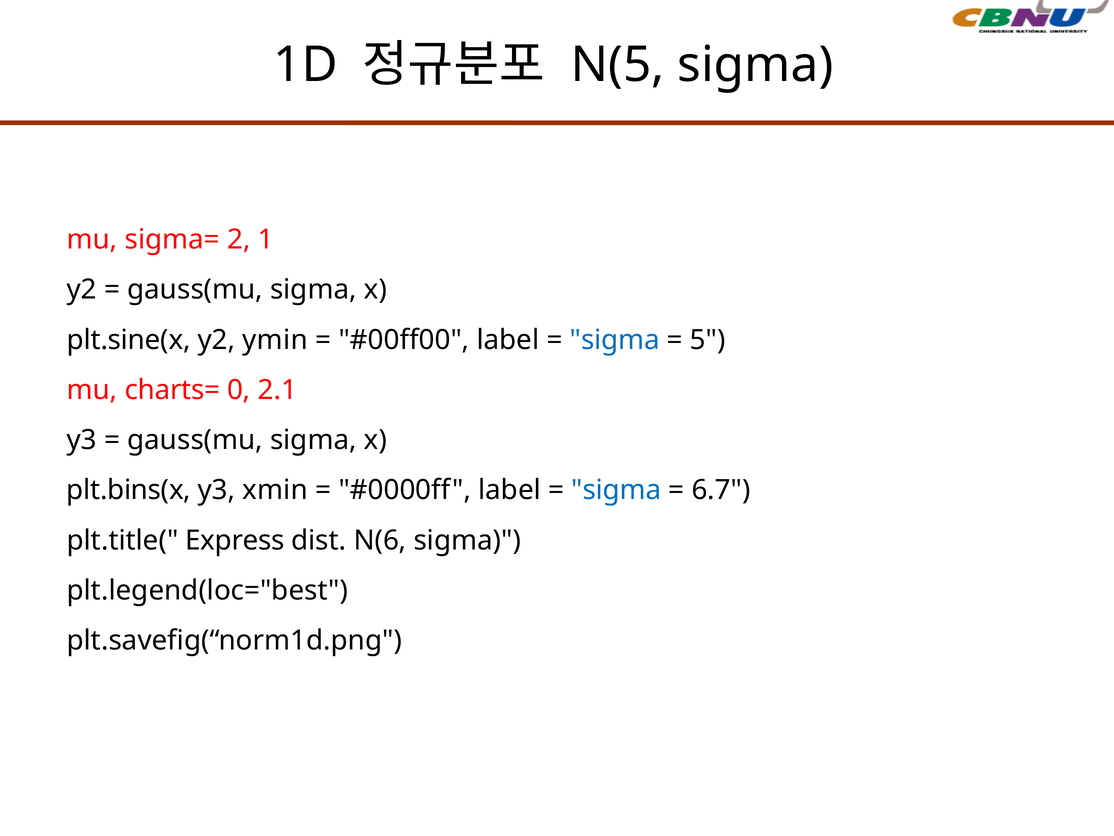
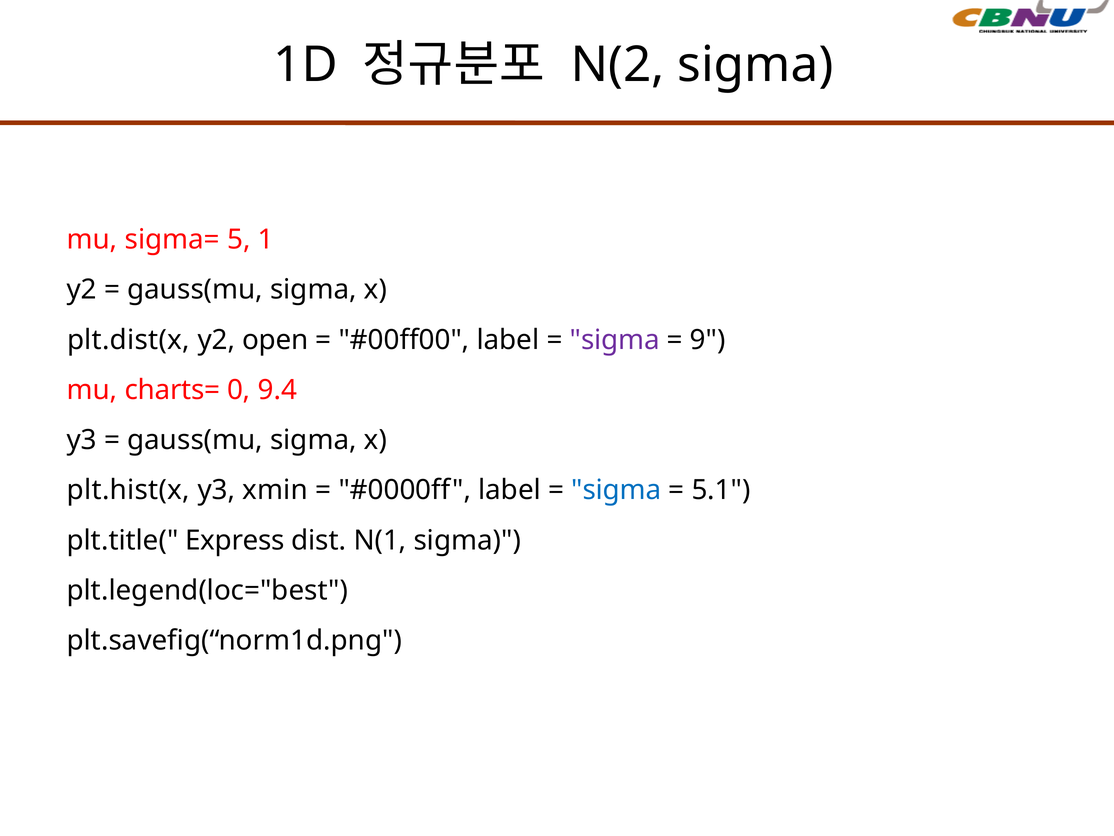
N(5: N(5 -> N(2
2: 2 -> 5
plt.sine(x: plt.sine(x -> plt.dist(x
ymin: ymin -> open
sigma at (615, 340) colour: blue -> purple
5: 5 -> 9
2.1: 2.1 -> 9.4
plt.bins(x: plt.bins(x -> plt.hist(x
6.7: 6.7 -> 5.1
N(6: N(6 -> N(1
